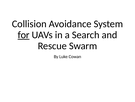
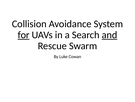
and underline: none -> present
